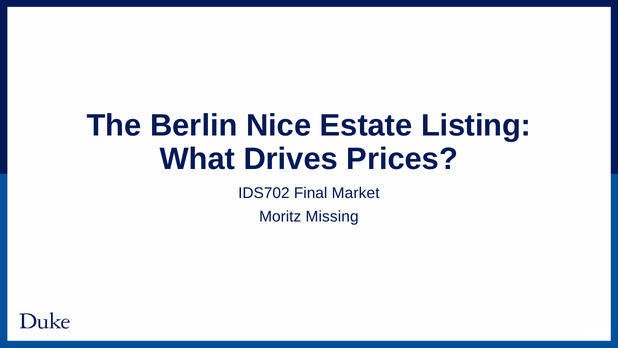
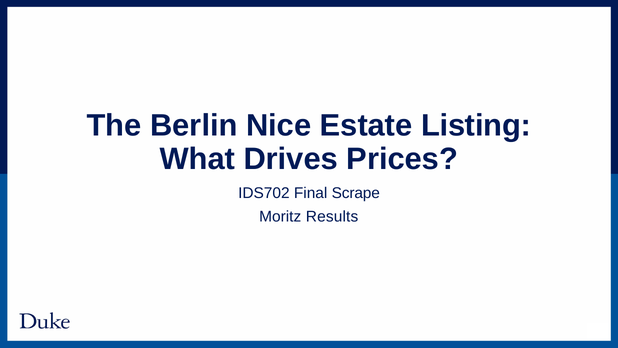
Market: Market -> Scrape
Missing: Missing -> Results
